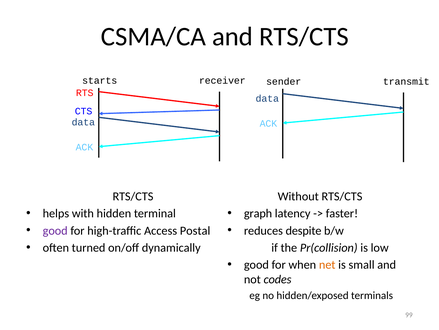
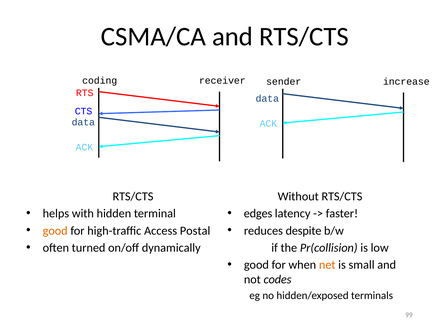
starts: starts -> coding
transmit: transmit -> increase
graph: graph -> edges
good at (55, 230) colour: purple -> orange
